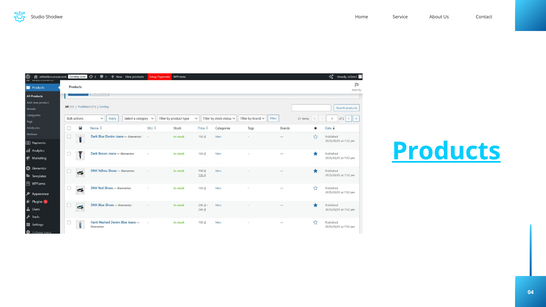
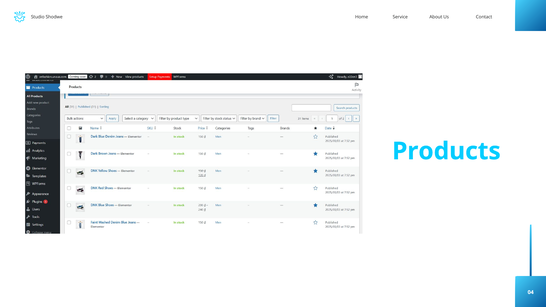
Products underline: present -> none
